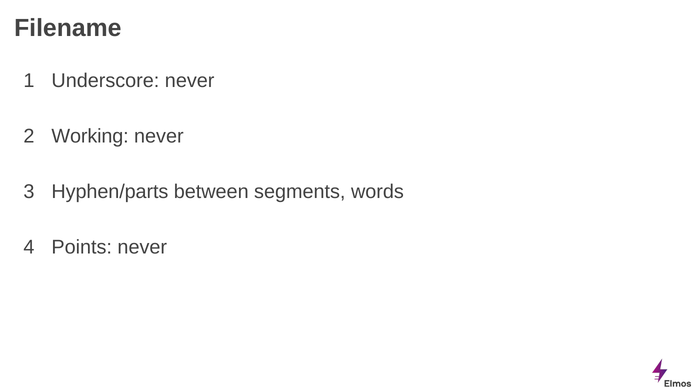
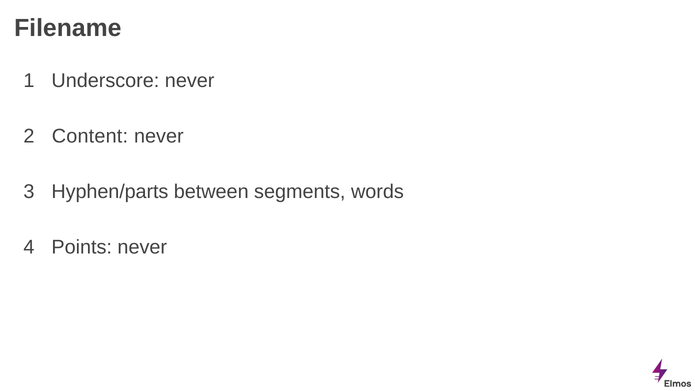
Working: Working -> Content
